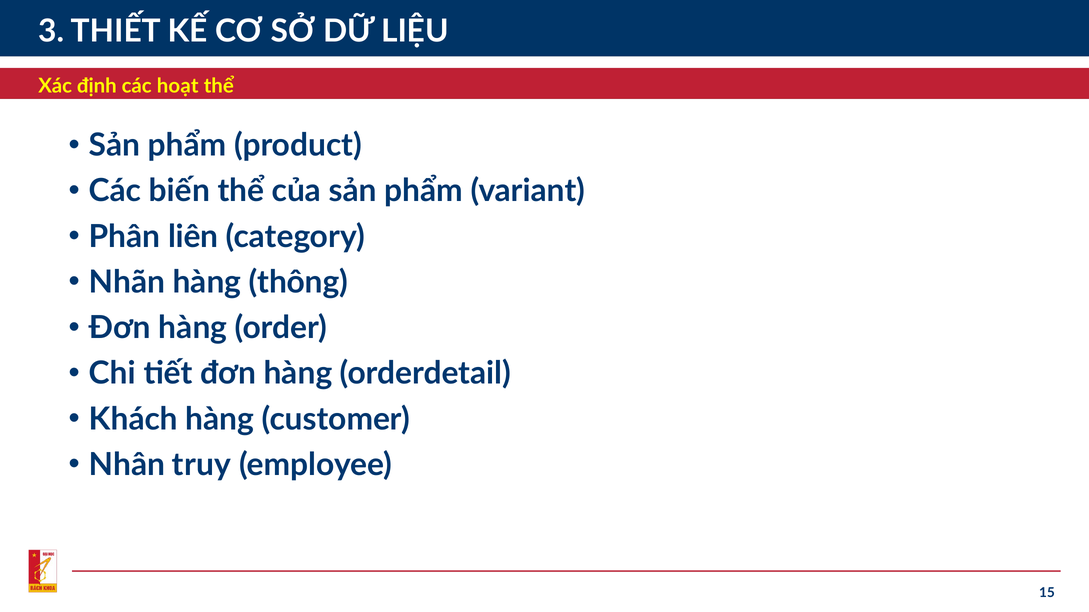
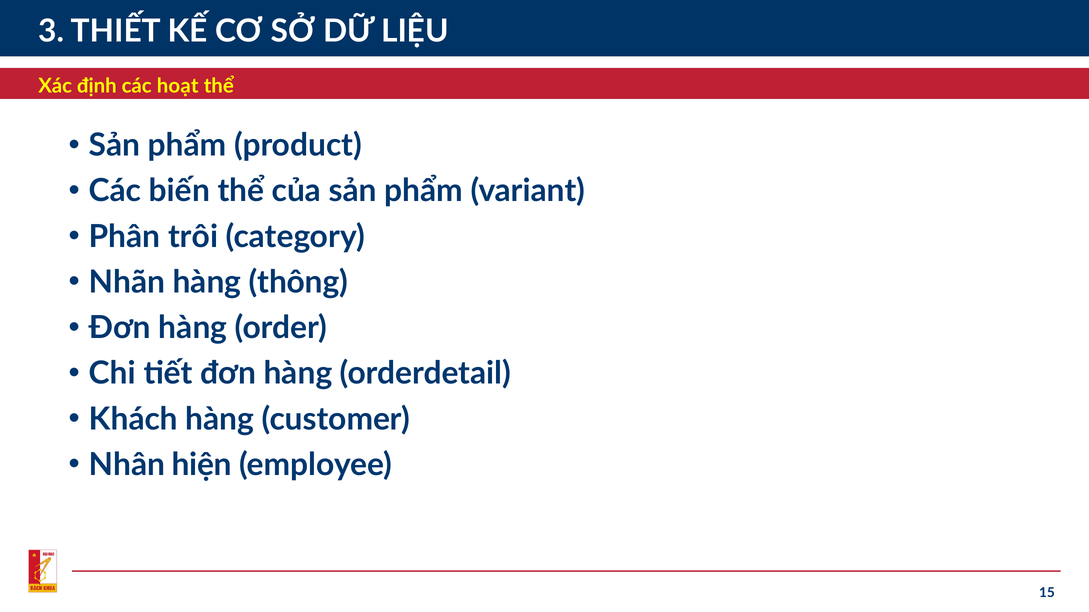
liên: liên -> trôi
truy: truy -> hiện
